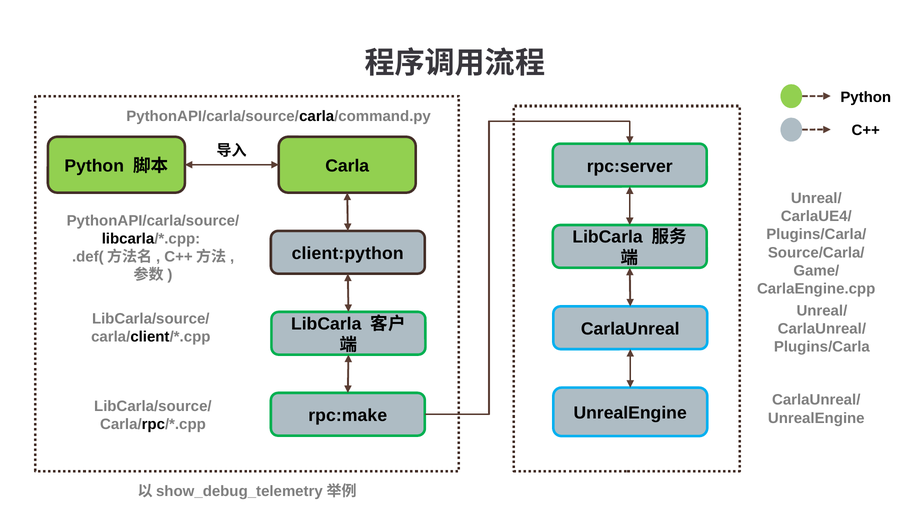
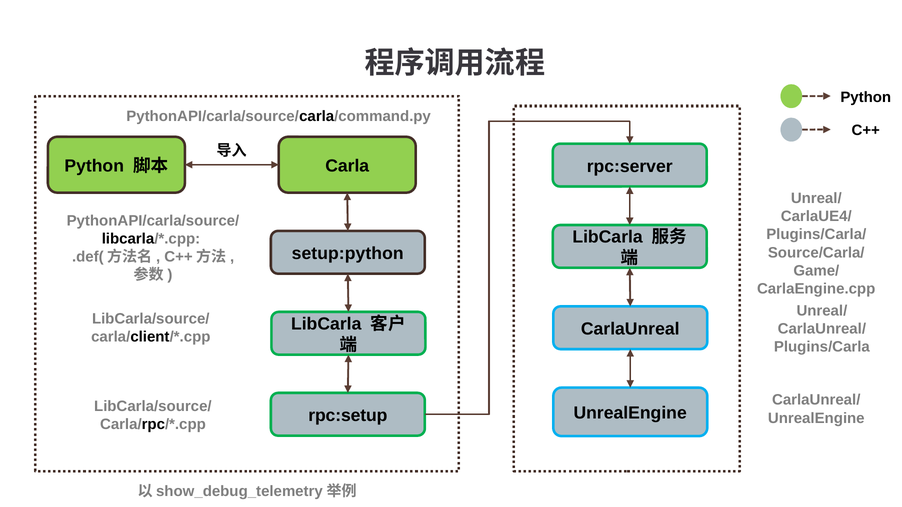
client:python: client:python -> setup:python
rpc:make: rpc:make -> rpc:setup
